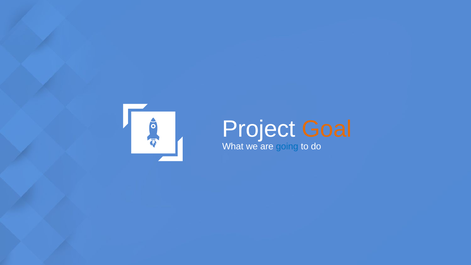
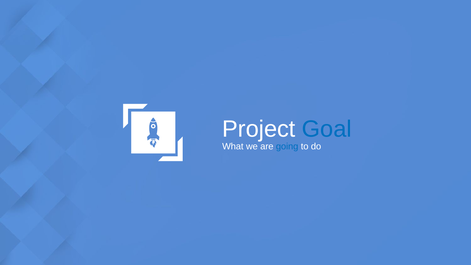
Goal colour: orange -> blue
